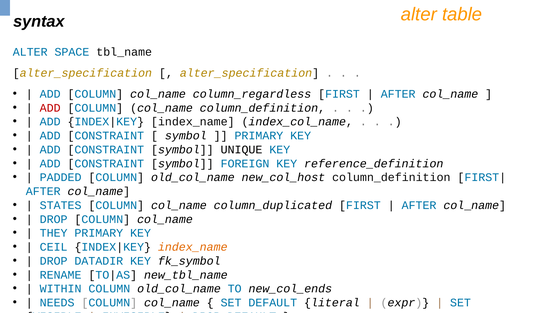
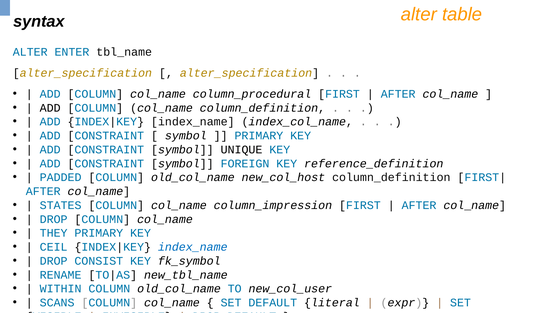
SPACE: SPACE -> ENTER
column_regardless: column_regardless -> column_procedural
ADD at (50, 108) colour: red -> black
column_duplicated: column_duplicated -> column_impression
index_name at (193, 247) colour: orange -> blue
DATADIR: DATADIR -> CONSIST
new_col_ends: new_col_ends -> new_col_user
NEEDS: NEEDS -> SCANS
